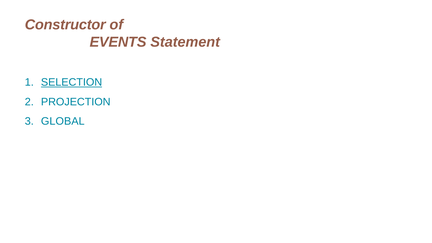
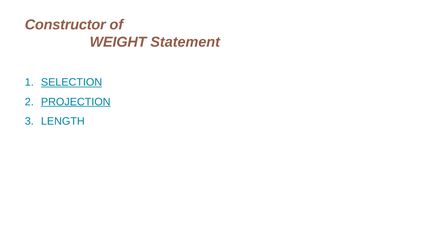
EVENTS: EVENTS -> WEIGHT
PROJECTION underline: none -> present
GLOBAL: GLOBAL -> LENGTH
